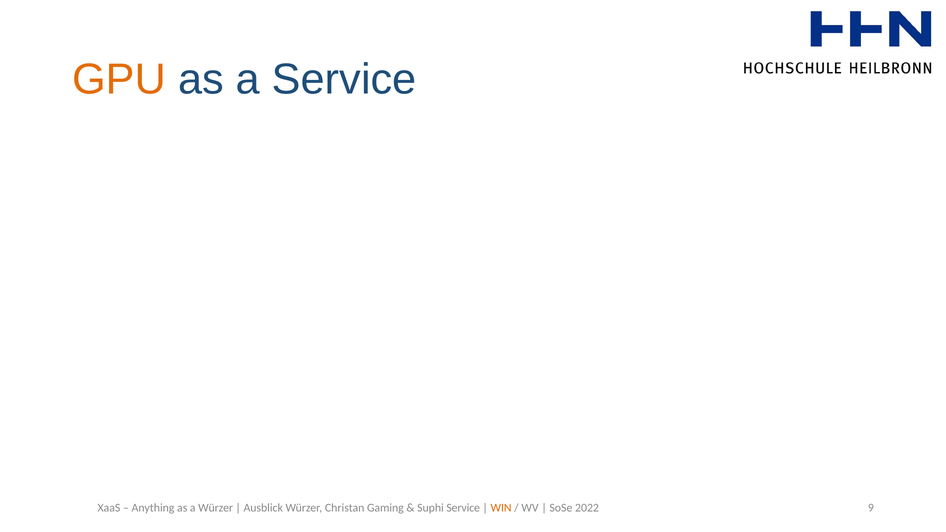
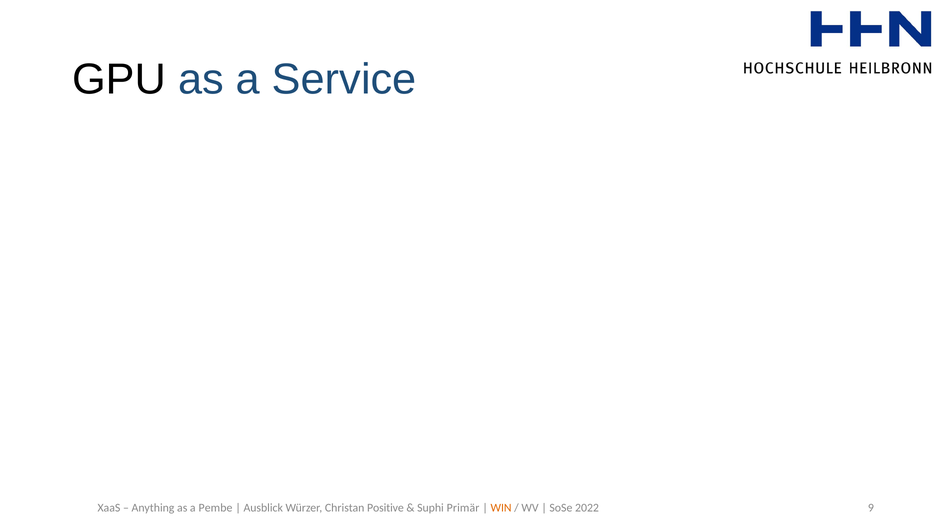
GPU colour: orange -> black
a Würzer: Würzer -> Pembe
Gaming: Gaming -> Positive
Suphi Service: Service -> Primär
